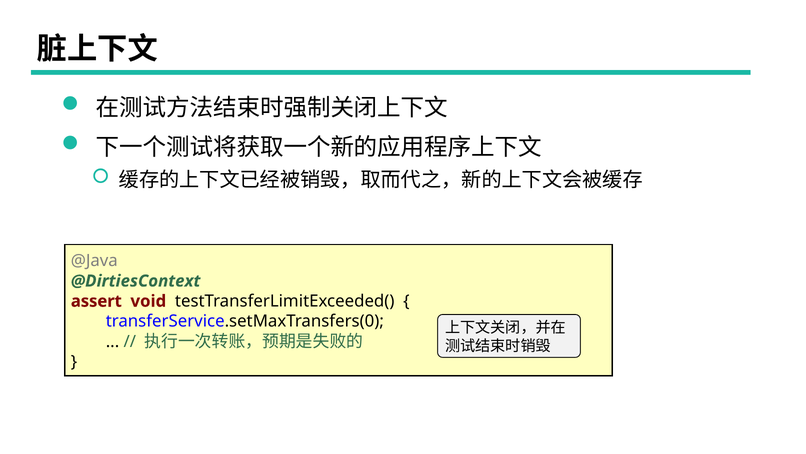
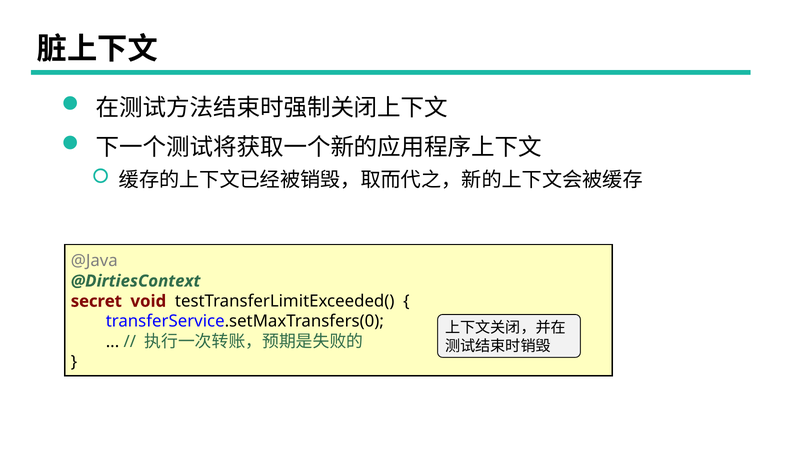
assert: assert -> secret
